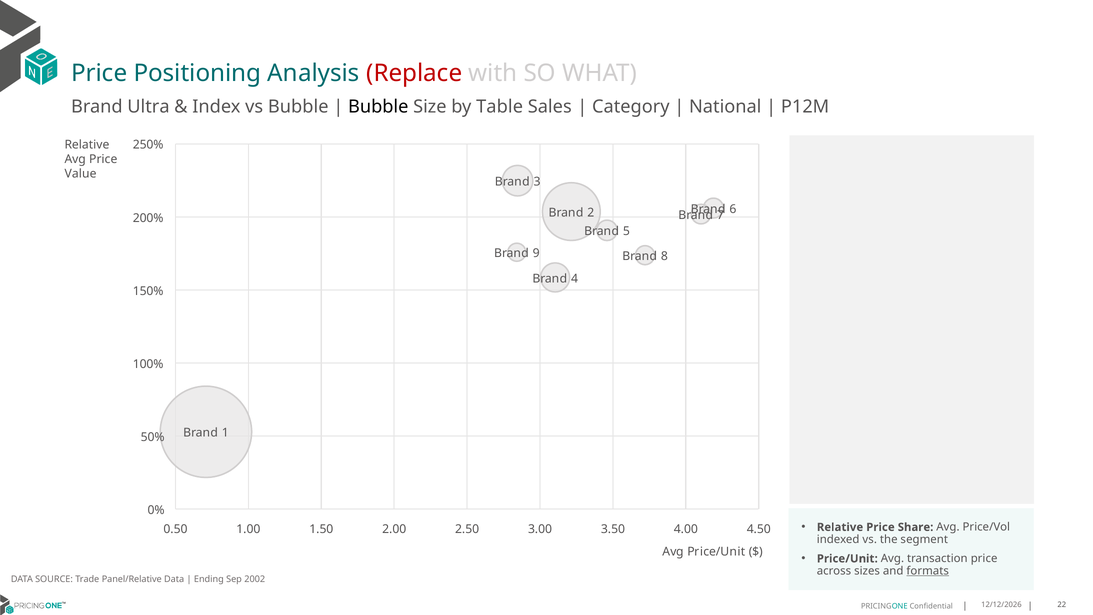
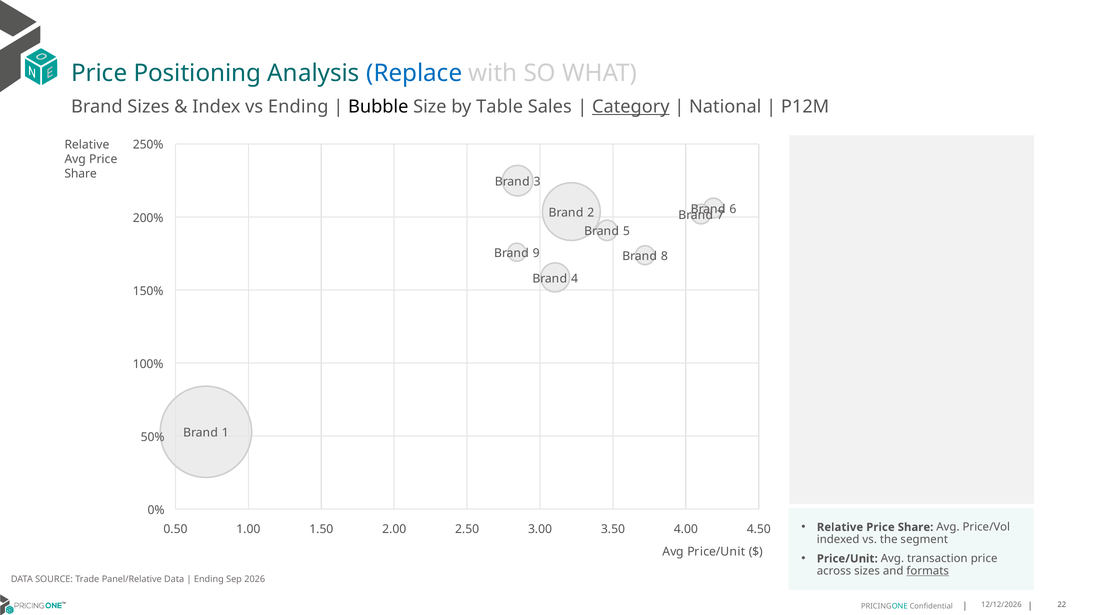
Replace colour: red -> blue
Brand Ultra: Ultra -> Sizes
vs Bubble: Bubble -> Ending
Category underline: none -> present
Value at (80, 174): Value -> Share
2002: 2002 -> 2026
